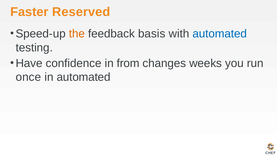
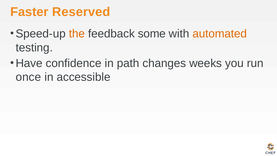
basis: basis -> some
automated at (220, 34) colour: blue -> orange
from: from -> path
in automated: automated -> accessible
